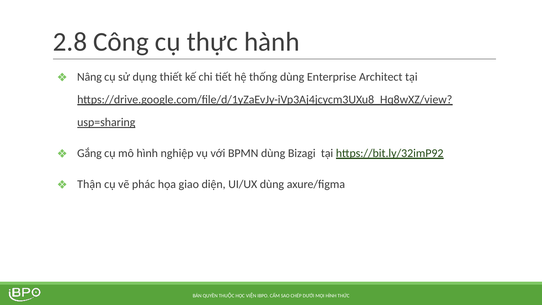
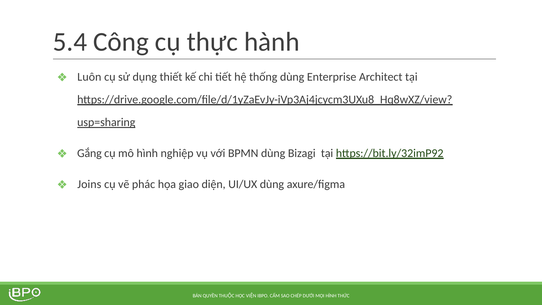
2.8: 2.8 -> 5.4
Nâng: Nâng -> Luôn
Thận: Thận -> Joins
